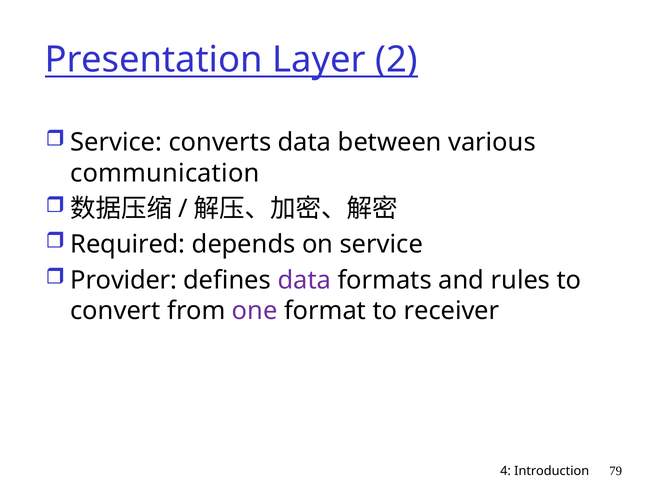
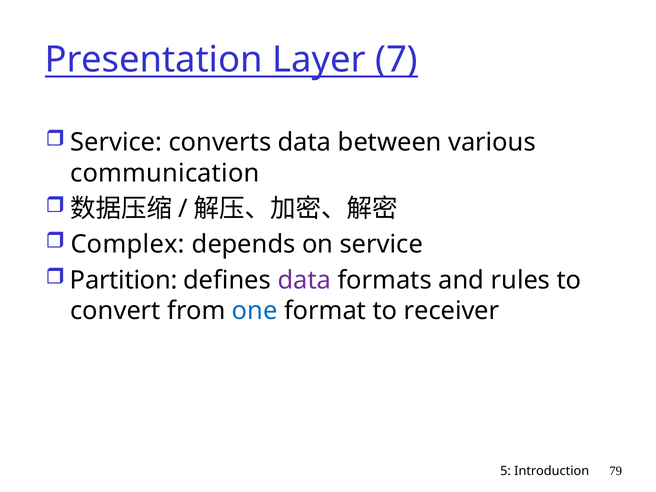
2: 2 -> 7
Required: Required -> Complex
Provider: Provider -> Partition
one colour: purple -> blue
4: 4 -> 5
